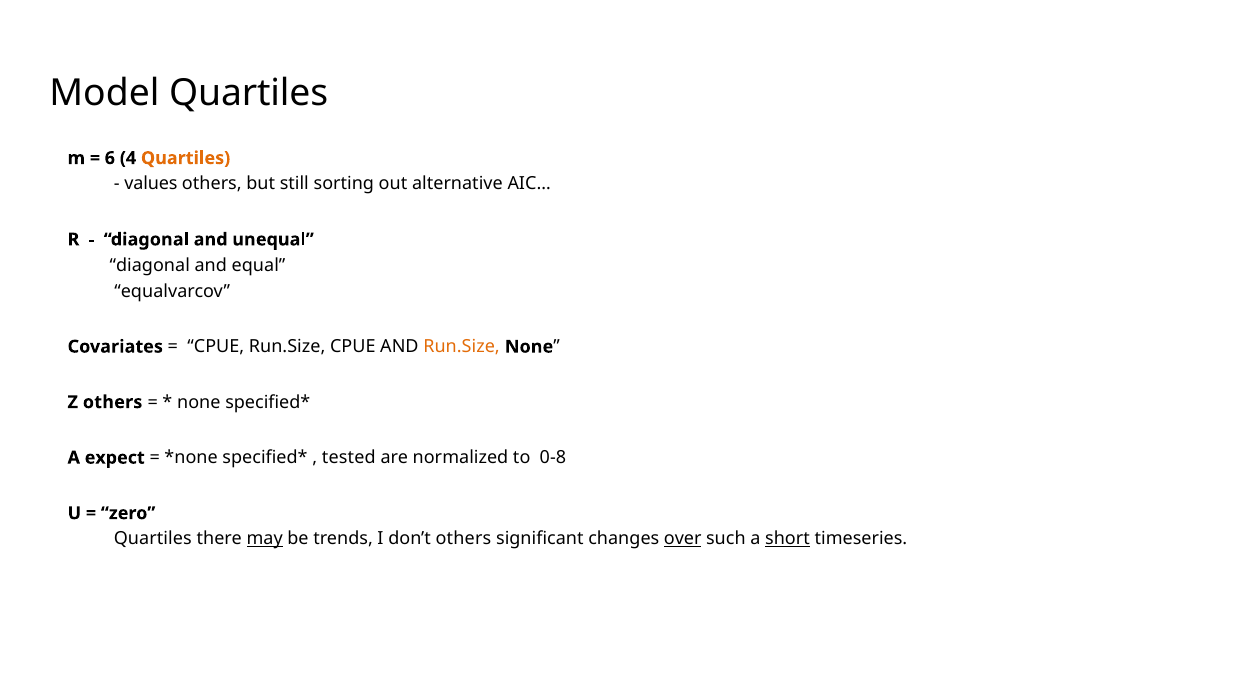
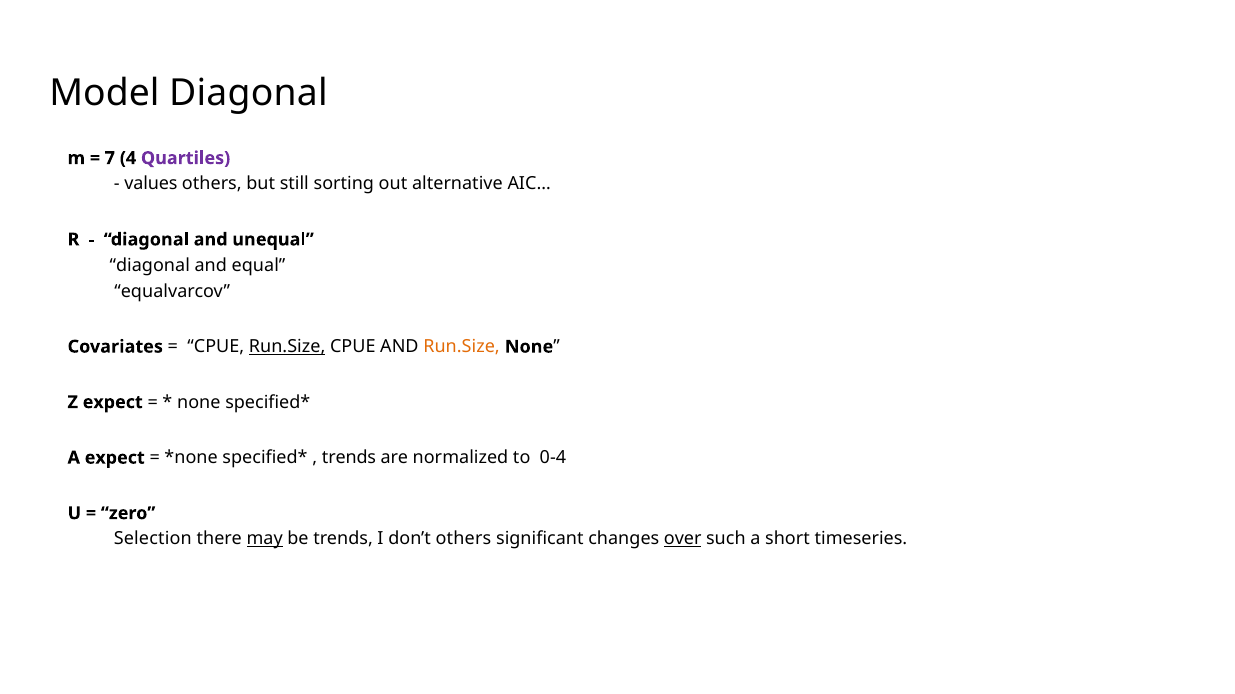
Model Quartiles: Quartiles -> Diagonal
6: 6 -> 7
Quartiles at (186, 158) colour: orange -> purple
Run.Size at (287, 347) underline: none -> present
Z others: others -> expect
tested at (349, 458): tested -> trends
0-8: 0-8 -> 0-4
Quartiles at (153, 540): Quartiles -> Selection
short underline: present -> none
